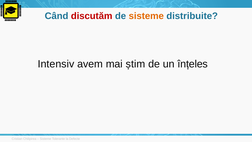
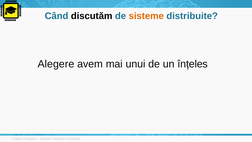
discutăm colour: red -> black
Intensiv: Intensiv -> Alegere
știm: știm -> unui
